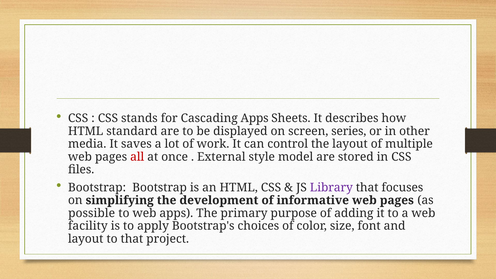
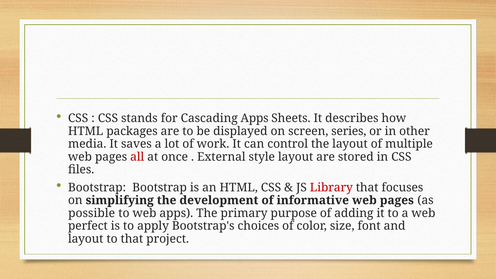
standard: standard -> packages
style model: model -> layout
Library colour: purple -> red
facility: facility -> perfect
